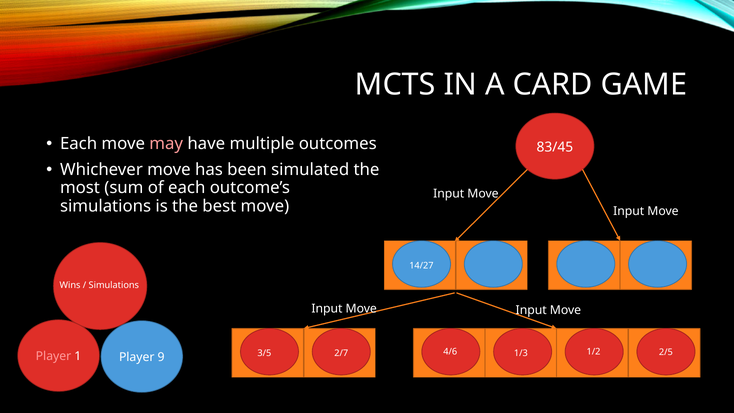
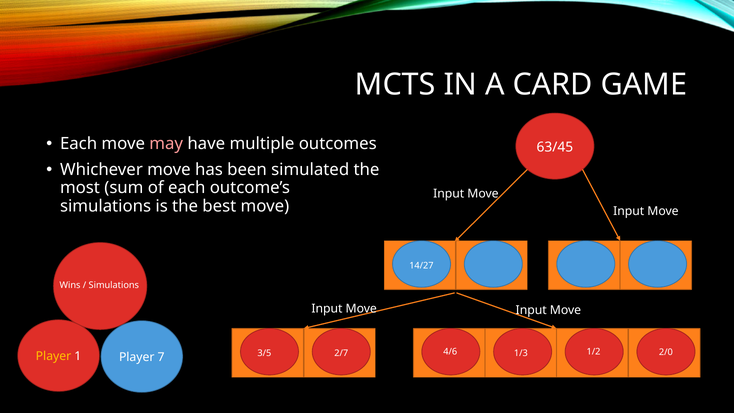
83/45: 83/45 -> 63/45
2/5: 2/5 -> 2/0
Player at (53, 356) colour: pink -> yellow
9: 9 -> 7
